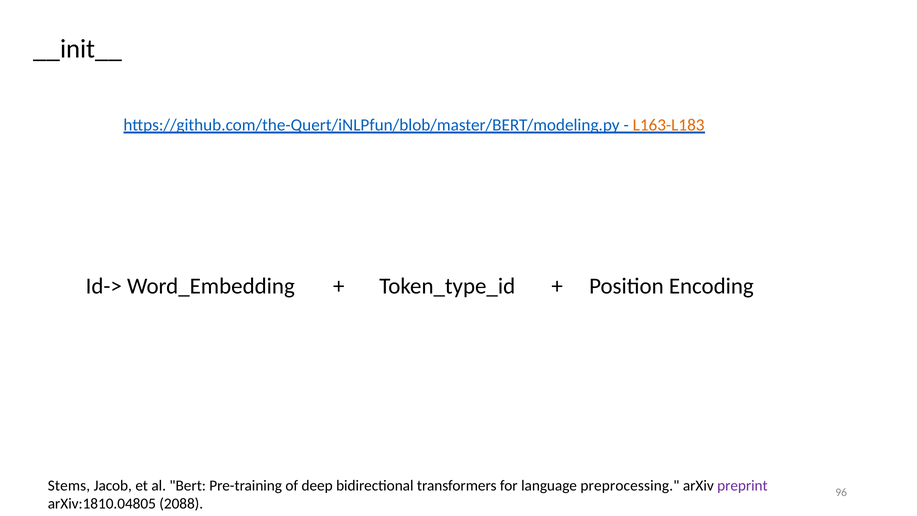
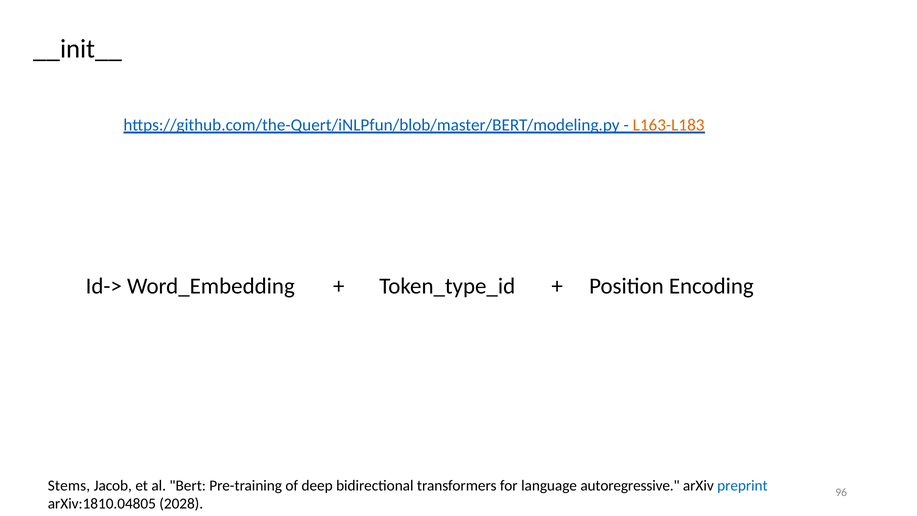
preprocessing: preprocessing -> autoregressive
preprint colour: purple -> blue
2088: 2088 -> 2028
